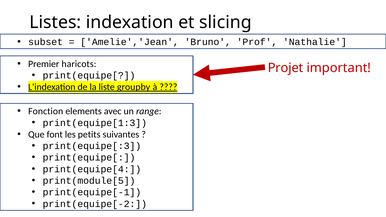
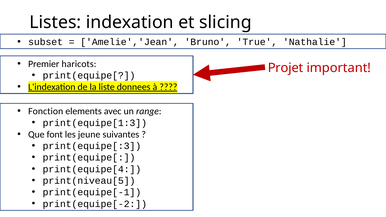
Prof: Prof -> True
groupby: groupby -> donnees
petits: petits -> jeune
print(module[5: print(module[5 -> print(niveau[5
